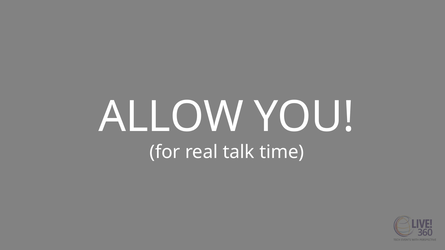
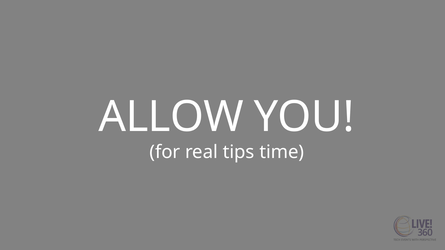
talk: talk -> tips
